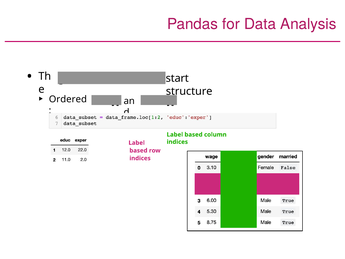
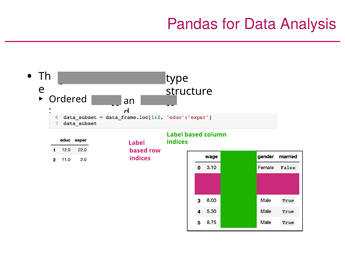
start: start -> type
